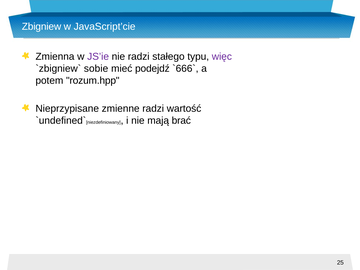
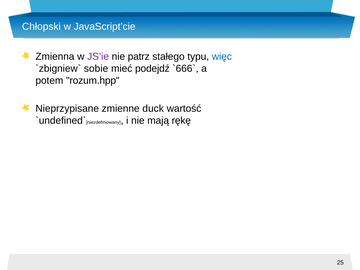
Zbigniew: Zbigniew -> Chłopski
nie radzi: radzi -> patrz
więc colour: purple -> blue
zmienne radzi: radzi -> duck
brać: brać -> rękę
